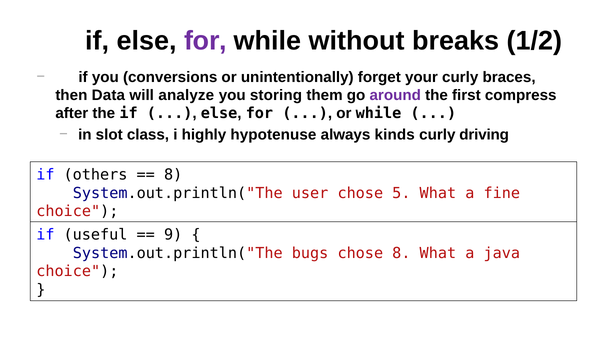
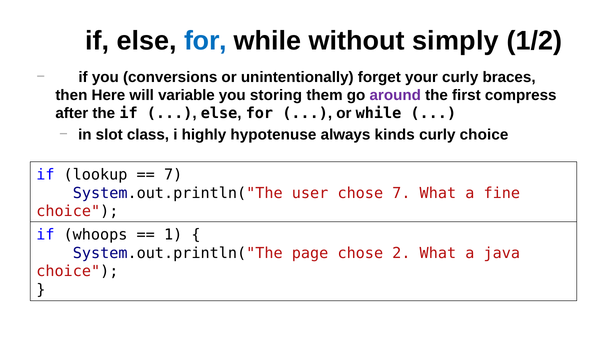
for at (205, 41) colour: purple -> blue
breaks: breaks -> simply
Data: Data -> Here
analyze: analyze -> variable
curly driving: driving -> choice
others: others -> lookup
8 at (173, 175): 8 -> 7
chose 5: 5 -> 7
useful: useful -> whoops
9: 9 -> 1
bugs: bugs -> page
chose 8: 8 -> 2
